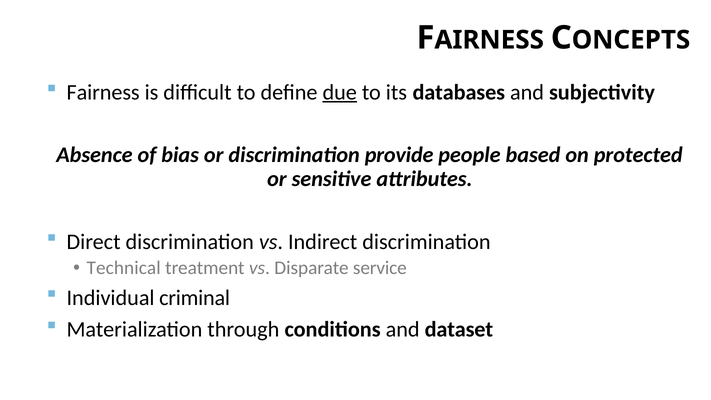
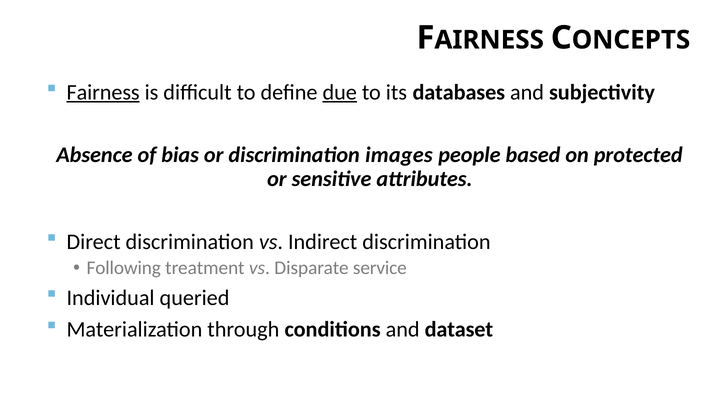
Fairness underline: none -> present
provide: provide -> images
Technical: Technical -> Following
criminal: criminal -> queried
